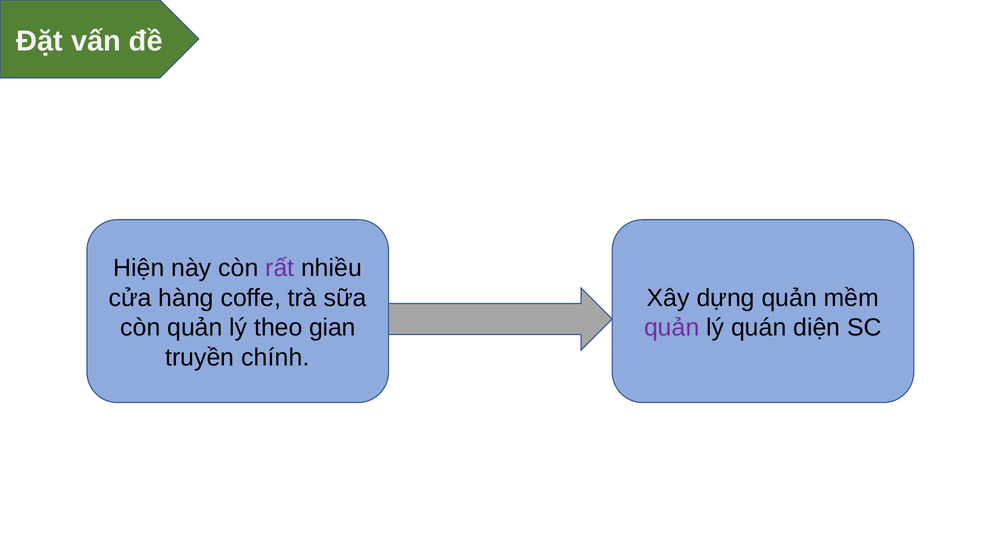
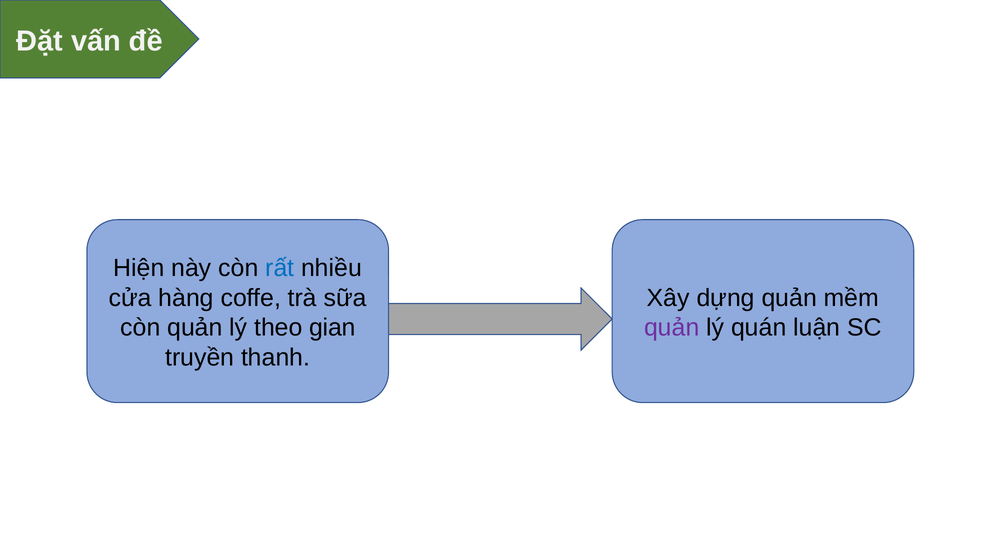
rất colour: purple -> blue
diện: diện -> luận
chính: chính -> thanh
